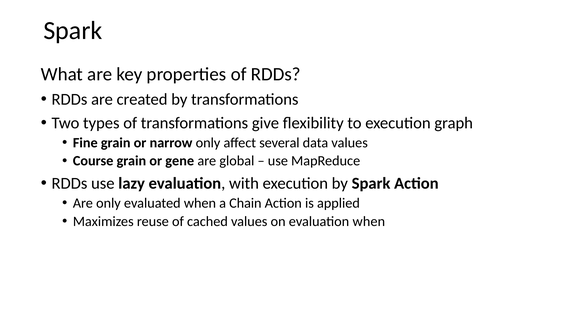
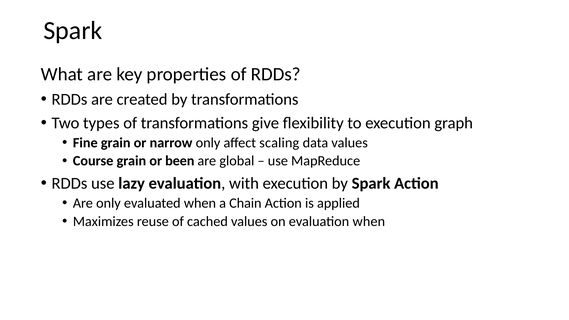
several: several -> scaling
gene: gene -> been
